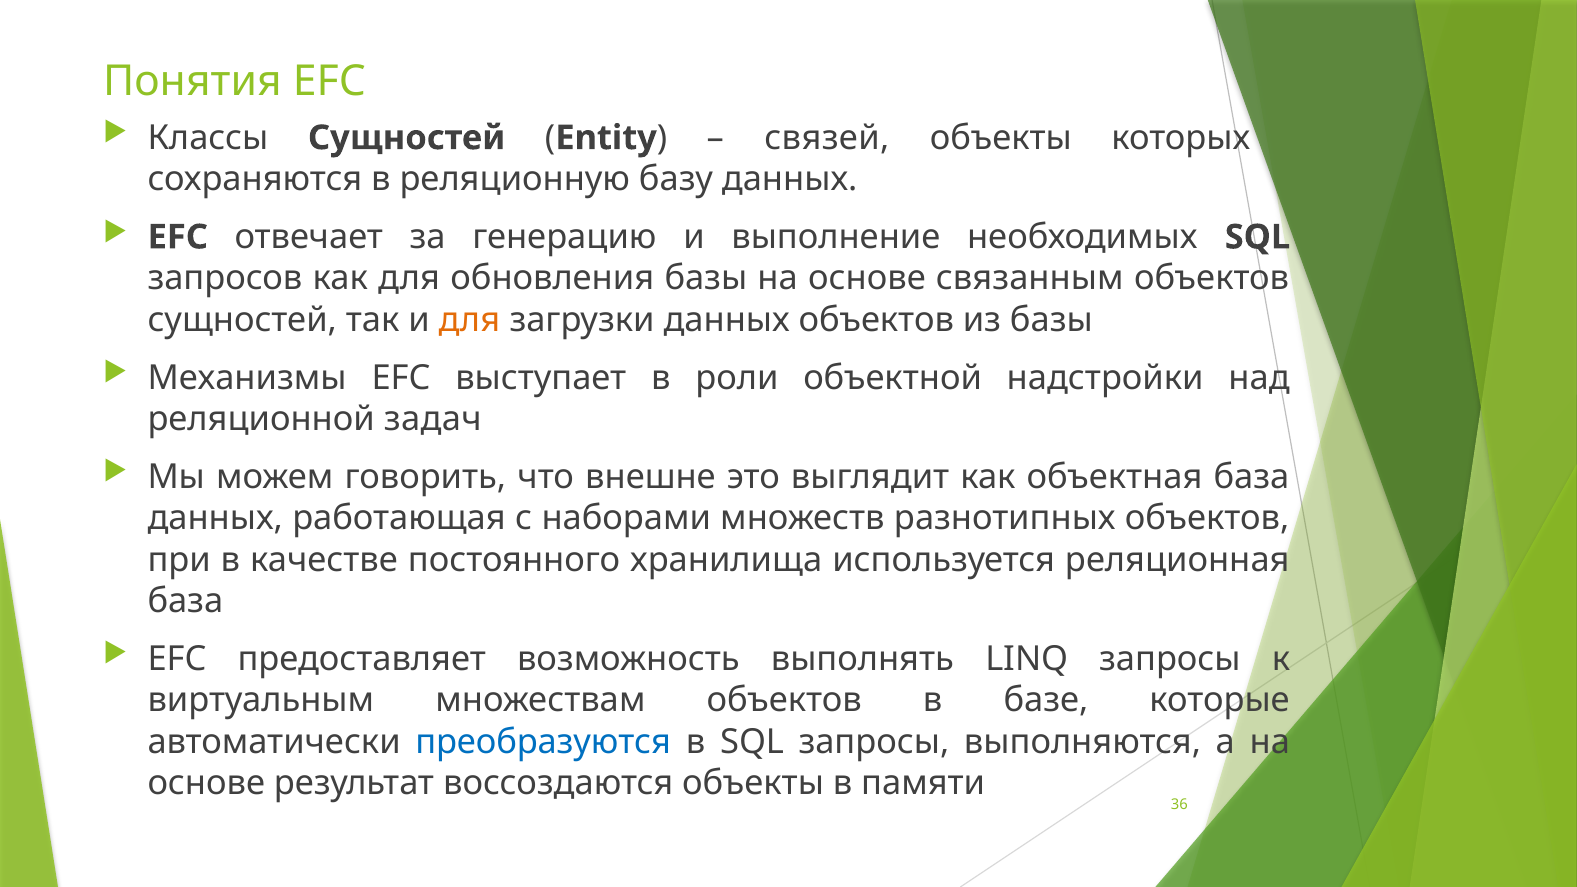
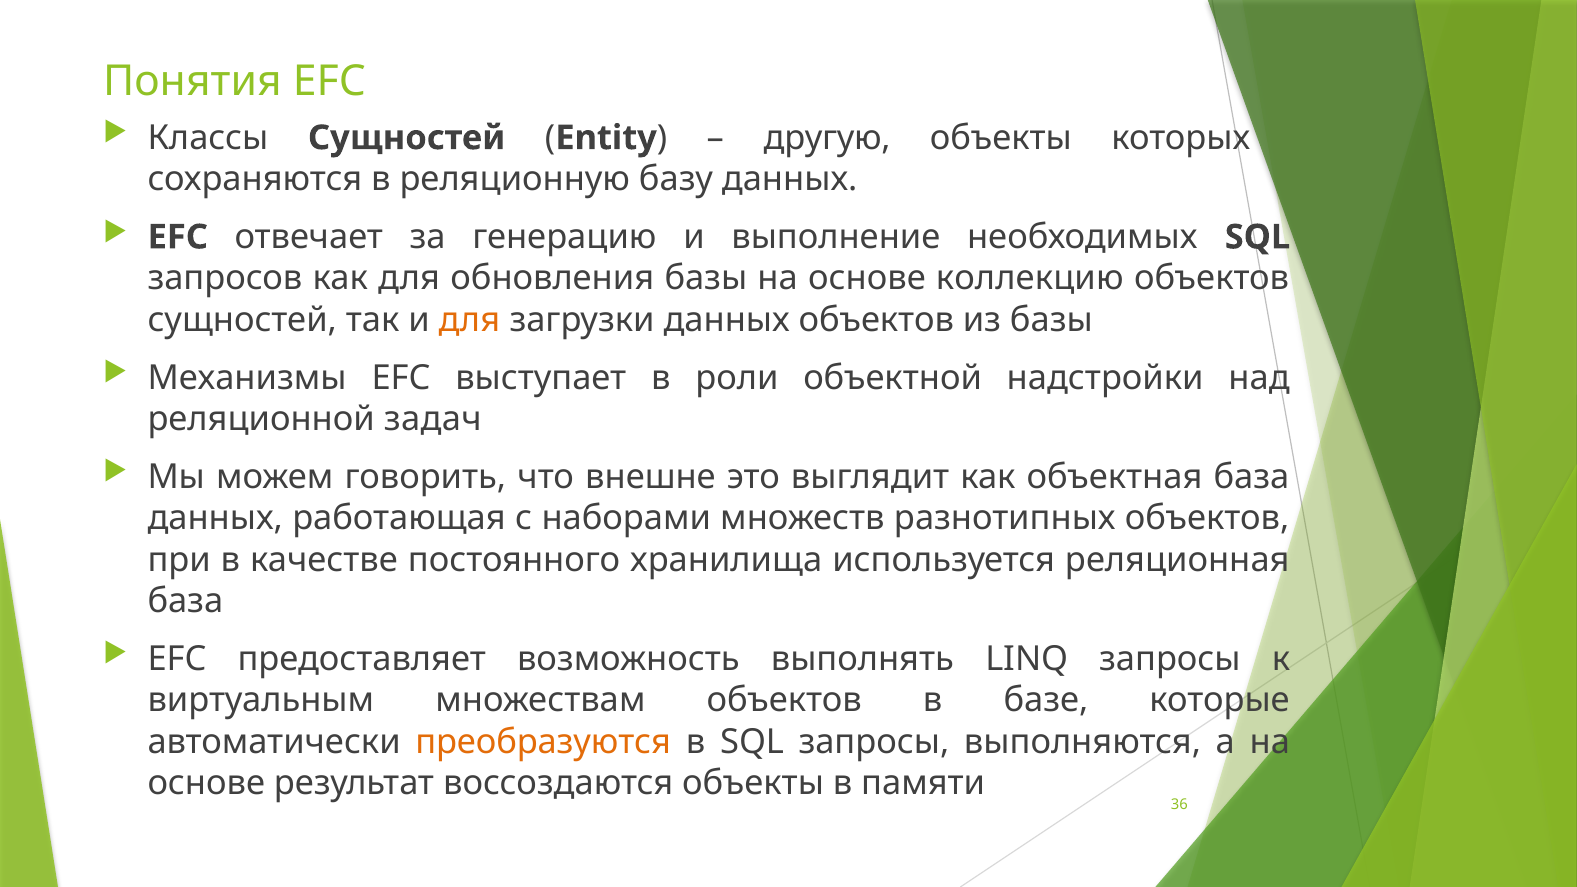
связей: связей -> другую
связанным: связанным -> коллекцию
преобразуются colour: blue -> orange
